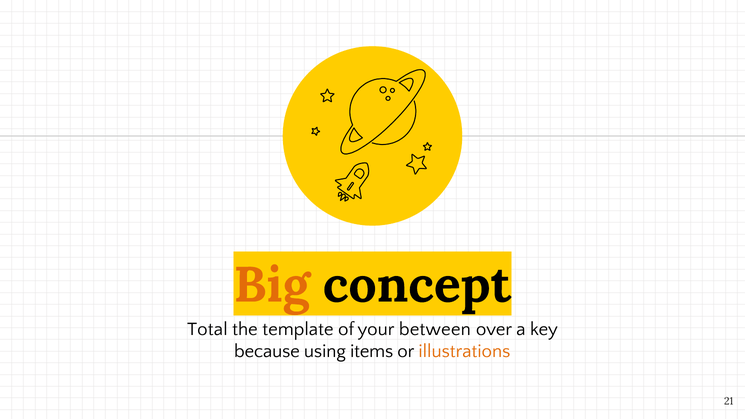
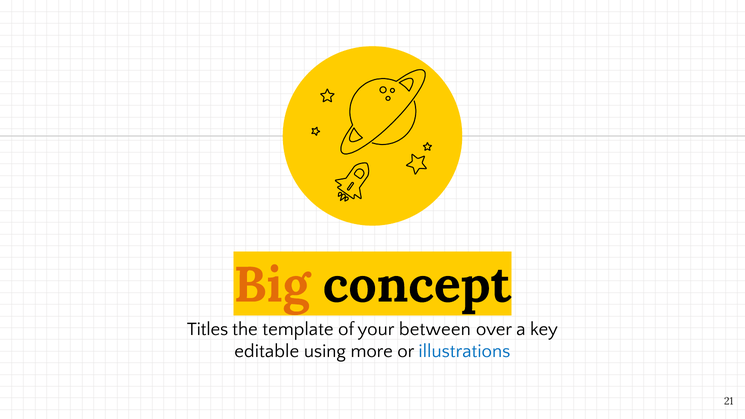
Total: Total -> Titles
because: because -> editable
items: items -> more
illustrations colour: orange -> blue
